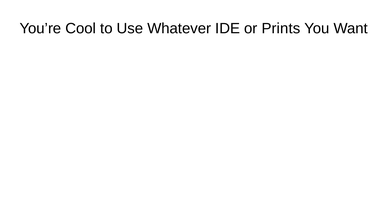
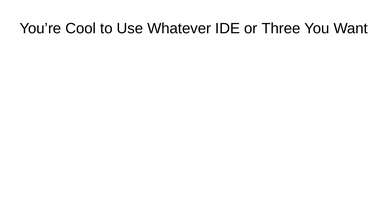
Prints: Prints -> Three
